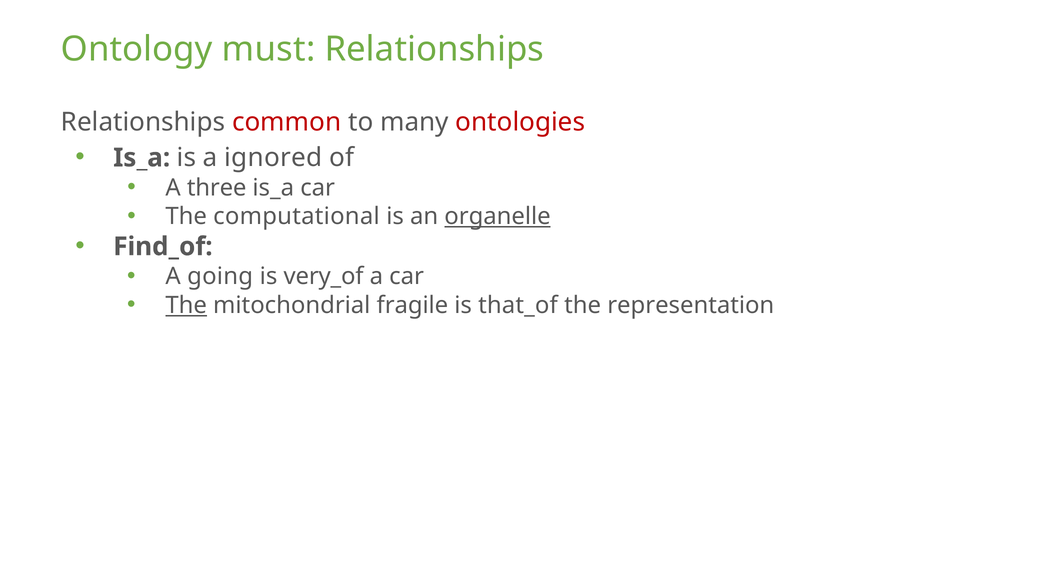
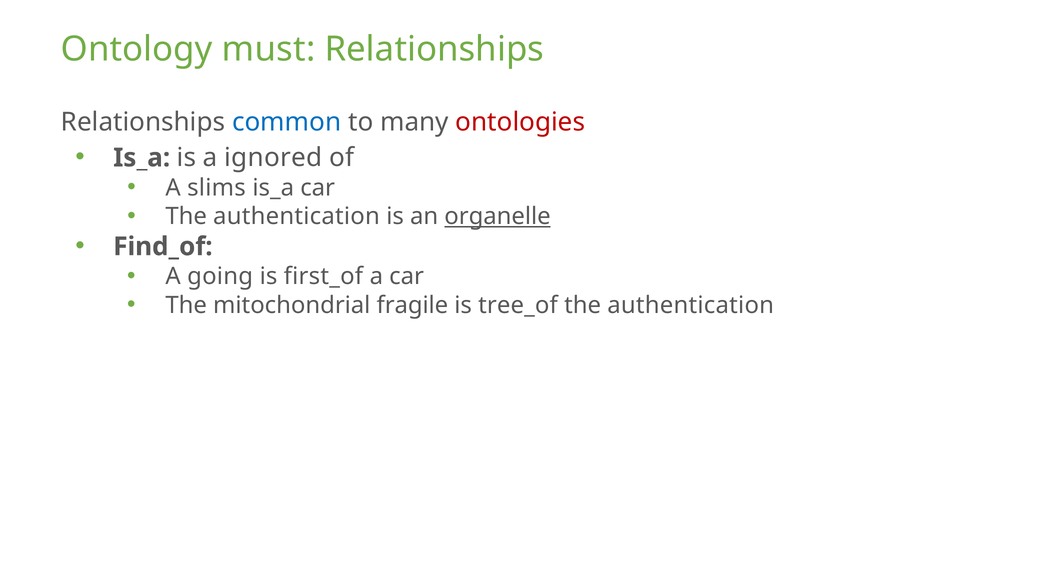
common colour: red -> blue
three: three -> slims
computational at (296, 216): computational -> authentication
very_of: very_of -> first_of
The at (186, 305) underline: present -> none
that_of: that_of -> tree_of
representation at (691, 305): representation -> authentication
